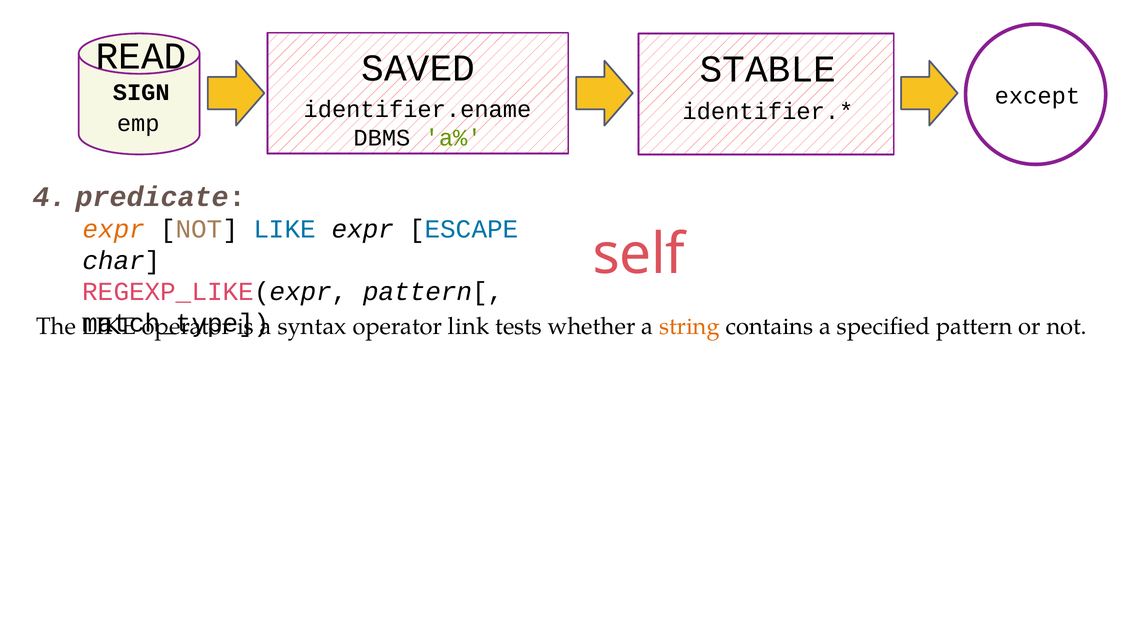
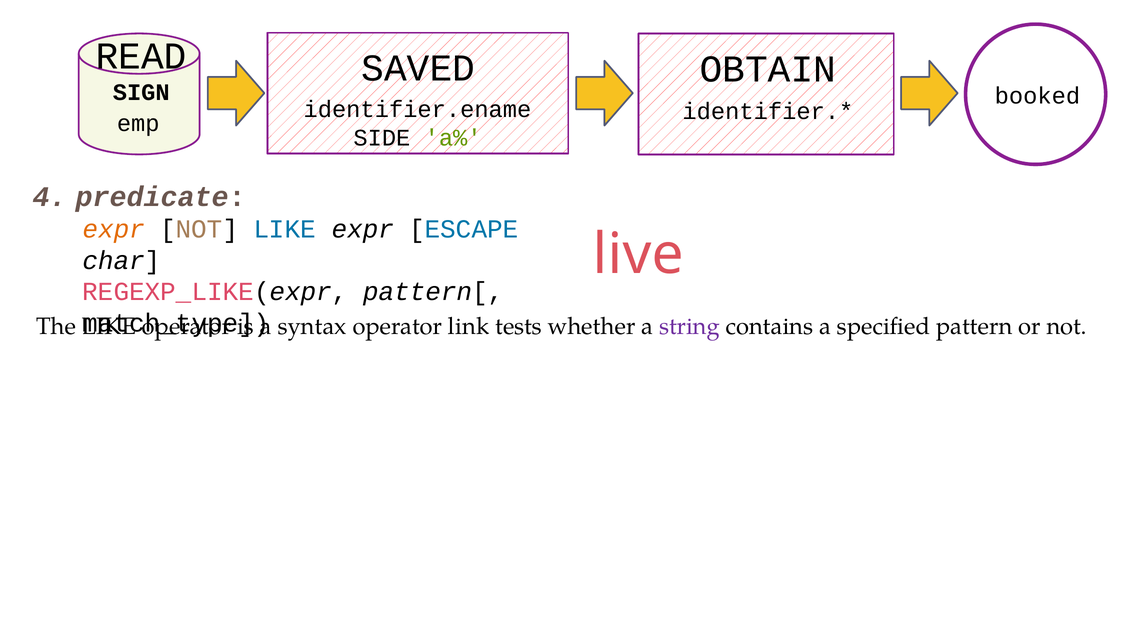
STABLE: STABLE -> OBTAIN
except: except -> booked
DBMS: DBMS -> SIDE
self: self -> live
string colour: orange -> purple
